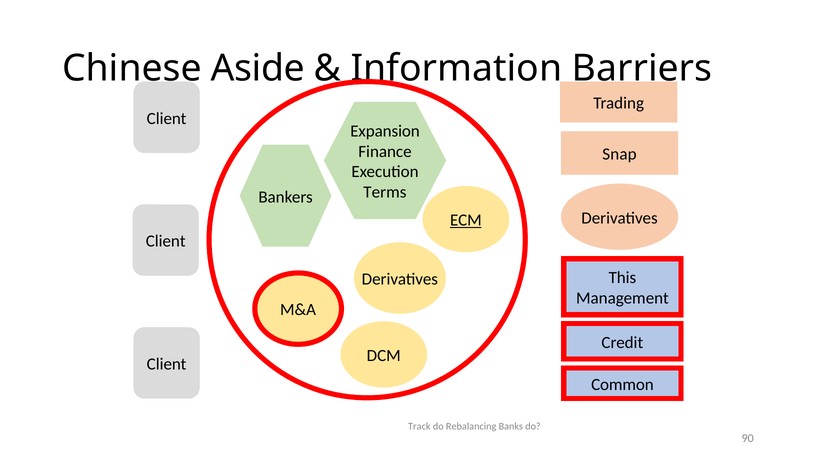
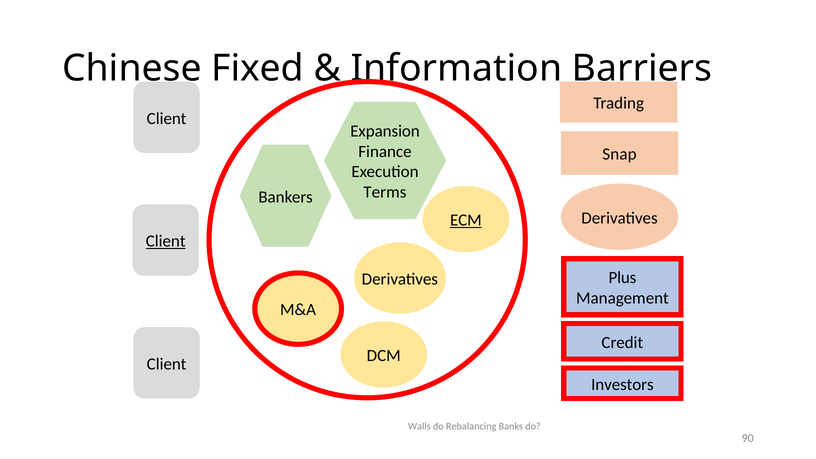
Aside: Aside -> Fixed
Client at (166, 241) underline: none -> present
This: This -> Plus
Common: Common -> Investors
Track: Track -> Walls
